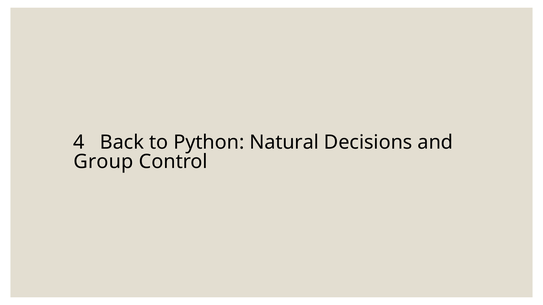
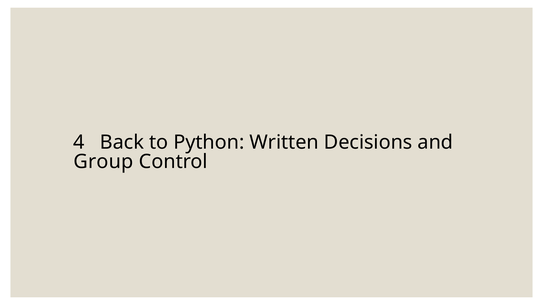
Natural: Natural -> Written
